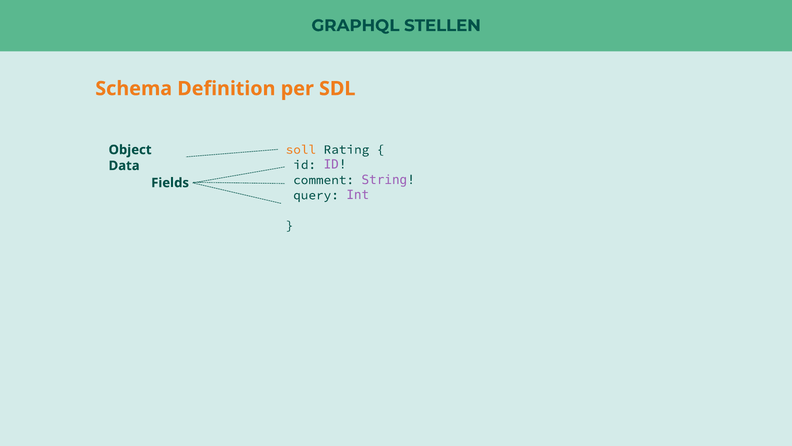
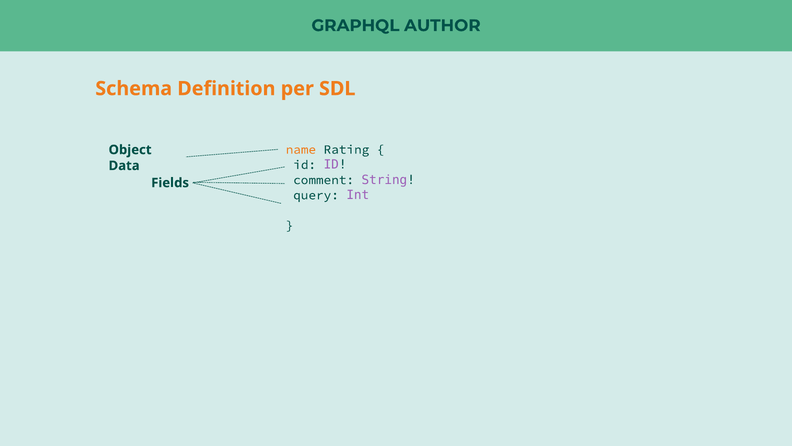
STELLEN: STELLEN -> AUTHOR
soll: soll -> name
